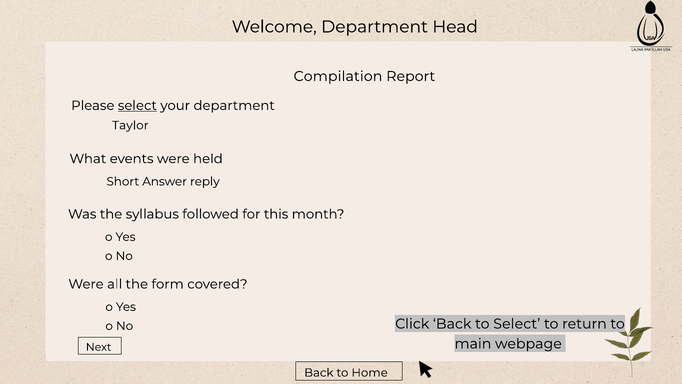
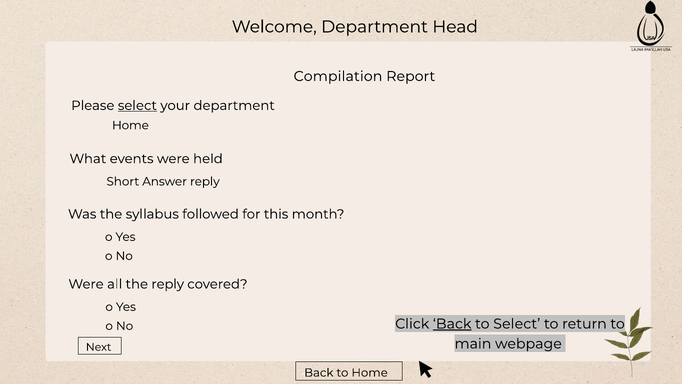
Taylor at (130, 125): Taylor -> Home
the form: form -> reply
Back at (452, 324) underline: none -> present
